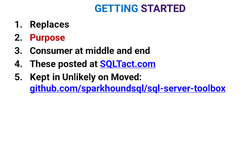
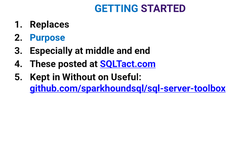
Purpose colour: red -> blue
Consumer: Consumer -> Especially
Unlikely: Unlikely -> Without
Moved: Moved -> Useful
